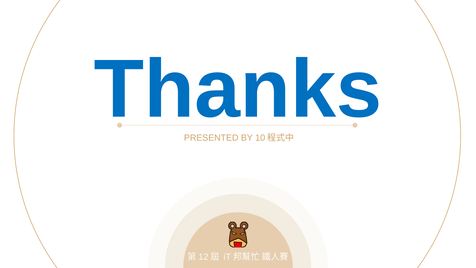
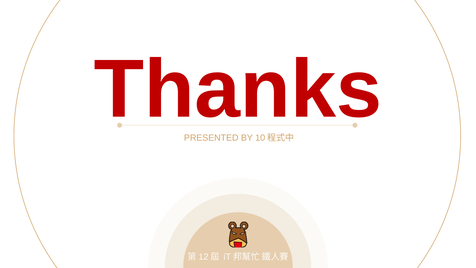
Thanks colour: blue -> red
